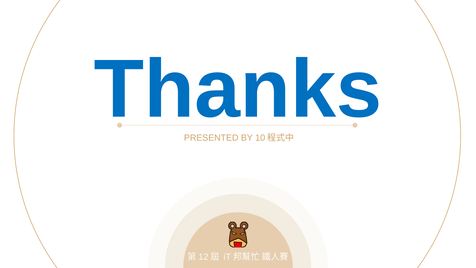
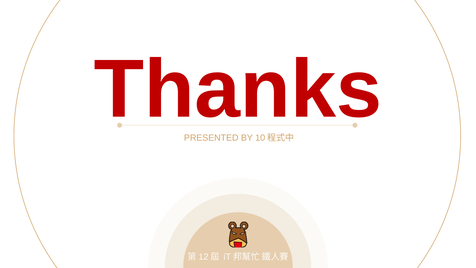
Thanks colour: blue -> red
